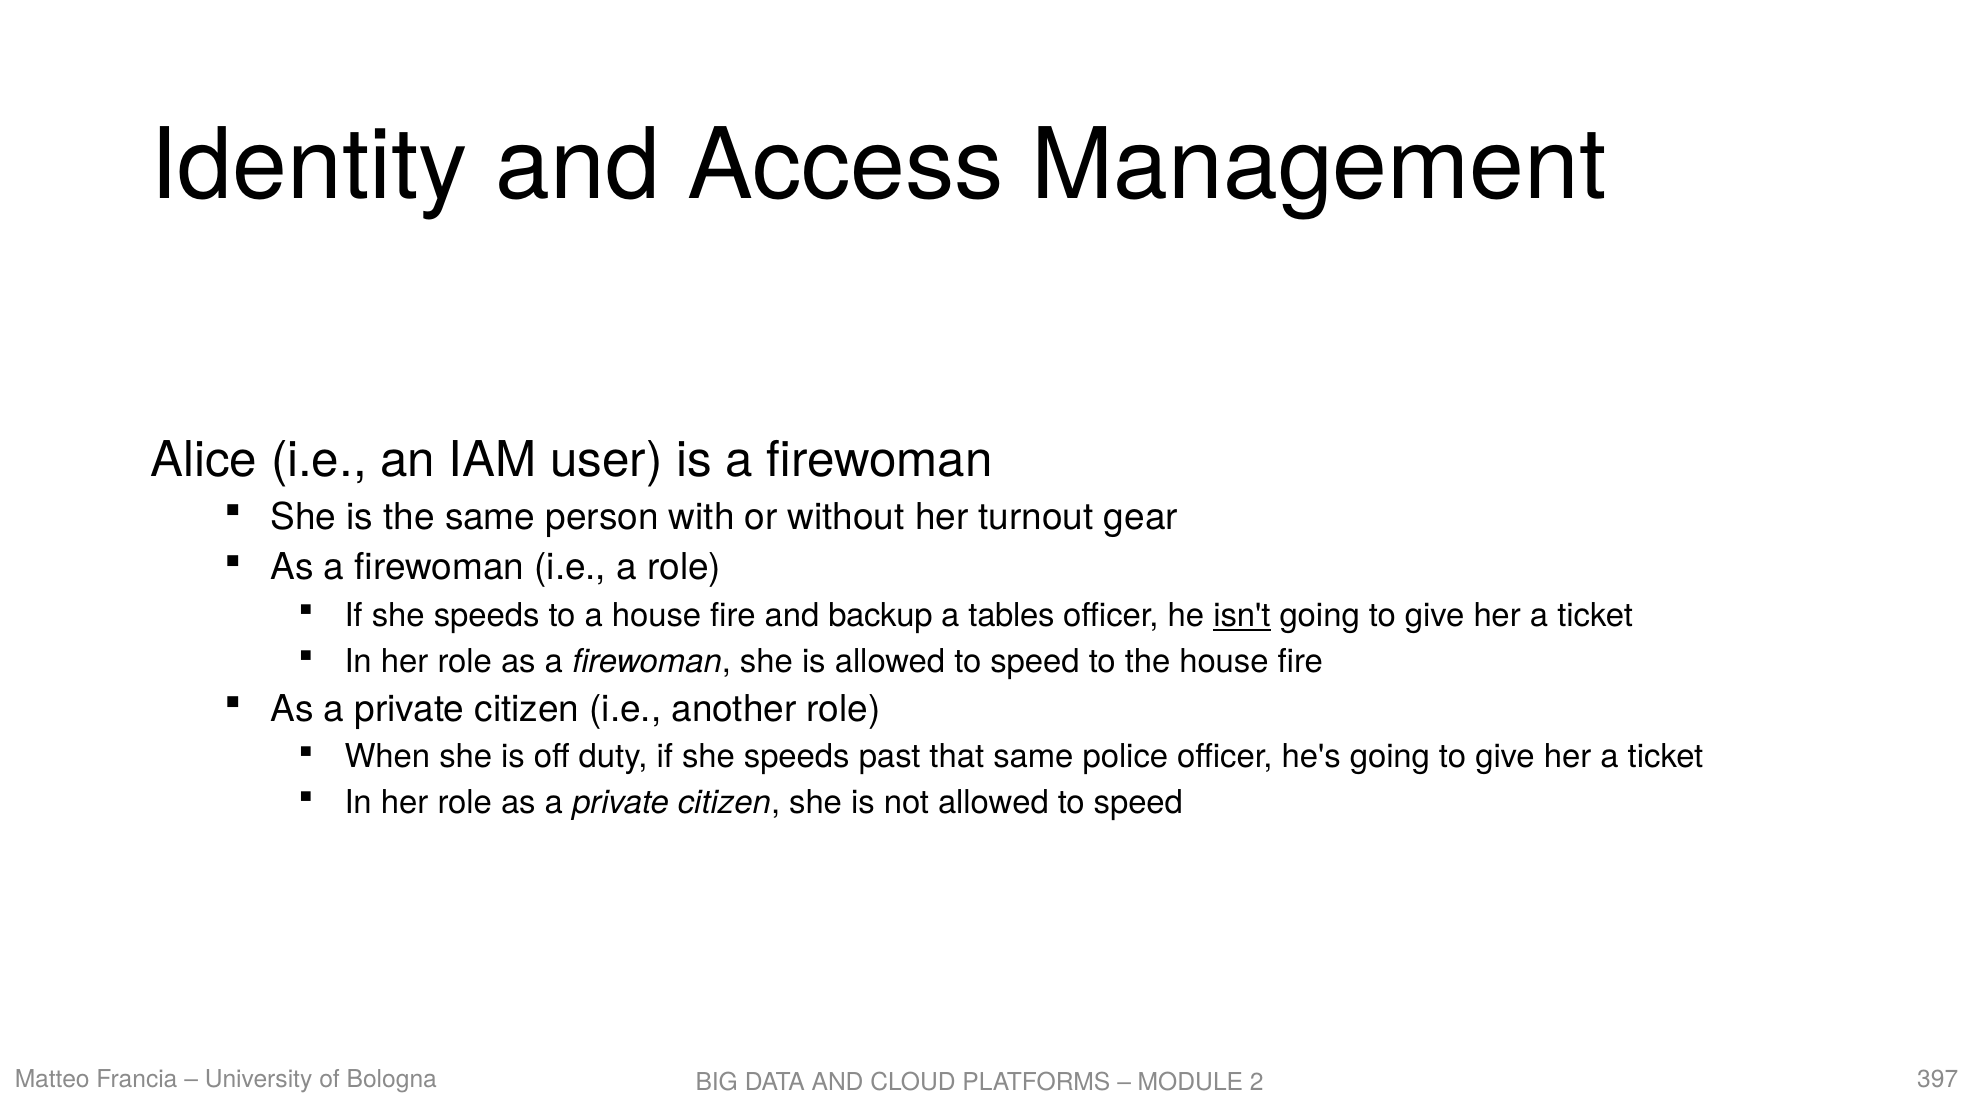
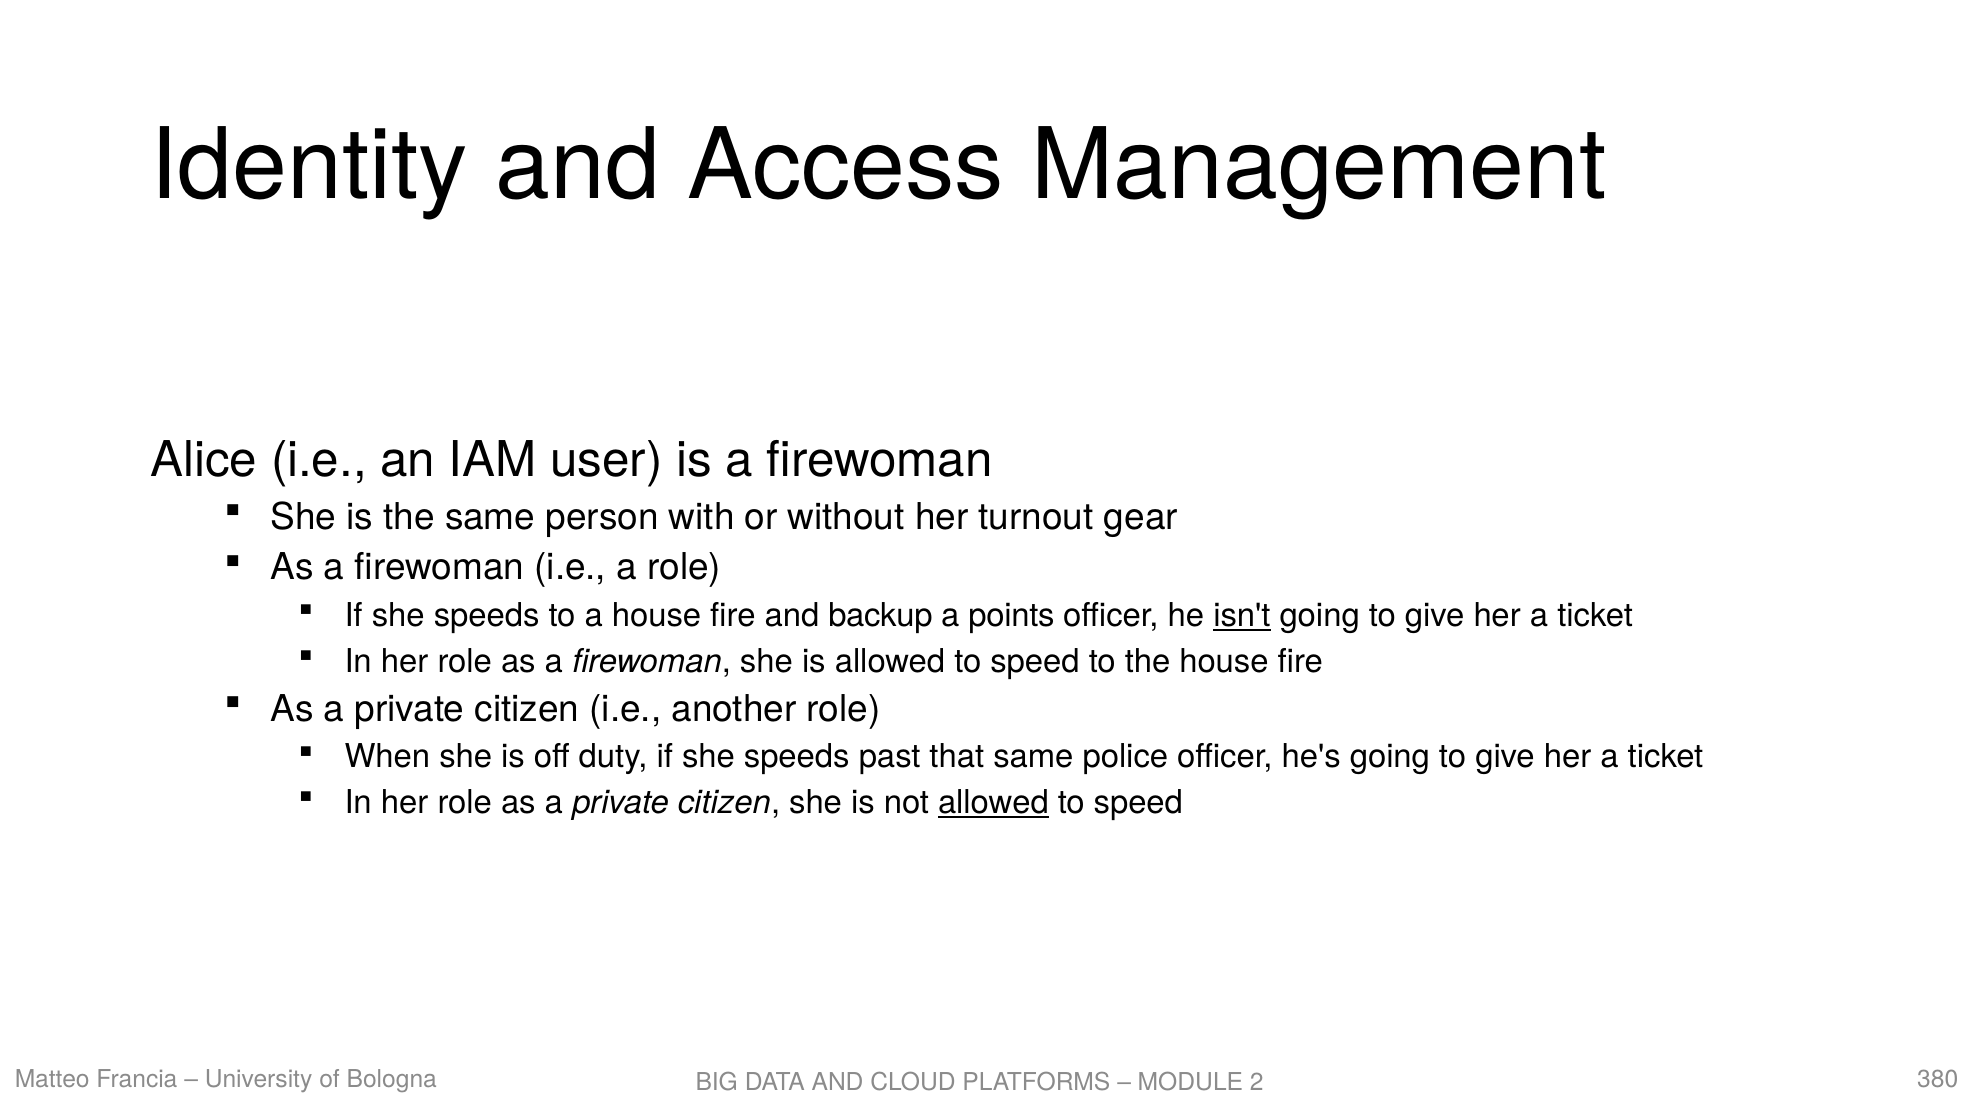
tables: tables -> points
allowed at (993, 803) underline: none -> present
397: 397 -> 380
